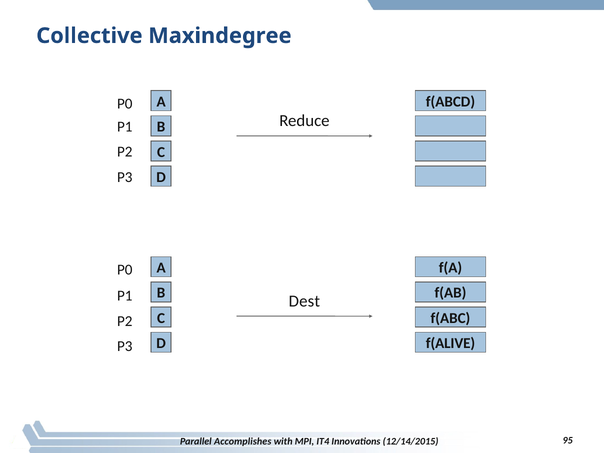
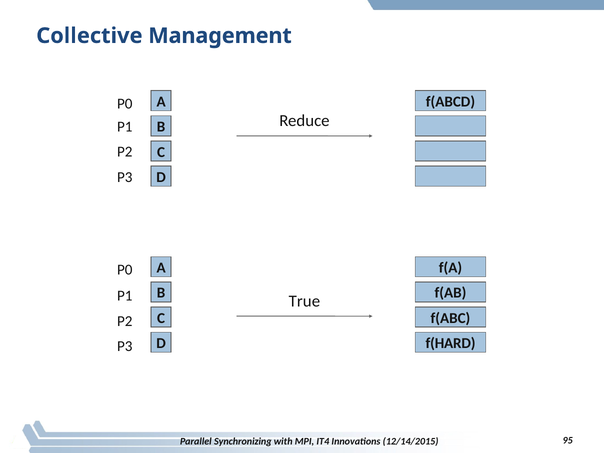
Maxindegree: Maxindegree -> Management
Dest: Dest -> True
f(ALIVE: f(ALIVE -> f(HARD
Accomplishes: Accomplishes -> Synchronizing
